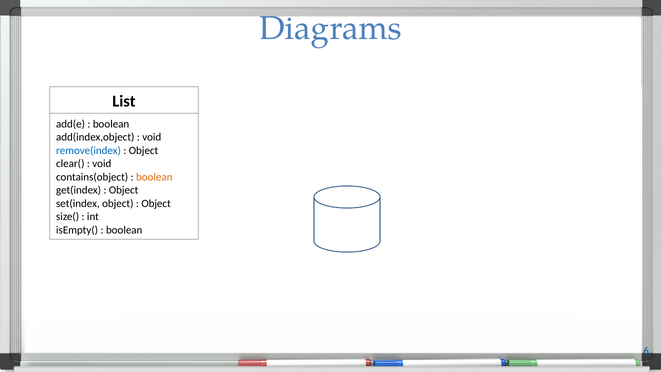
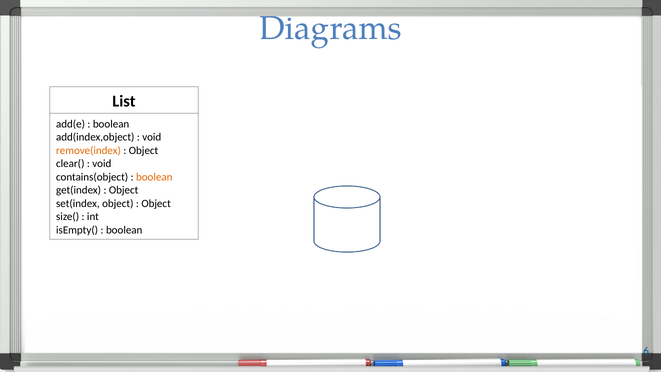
remove(index colour: blue -> orange
